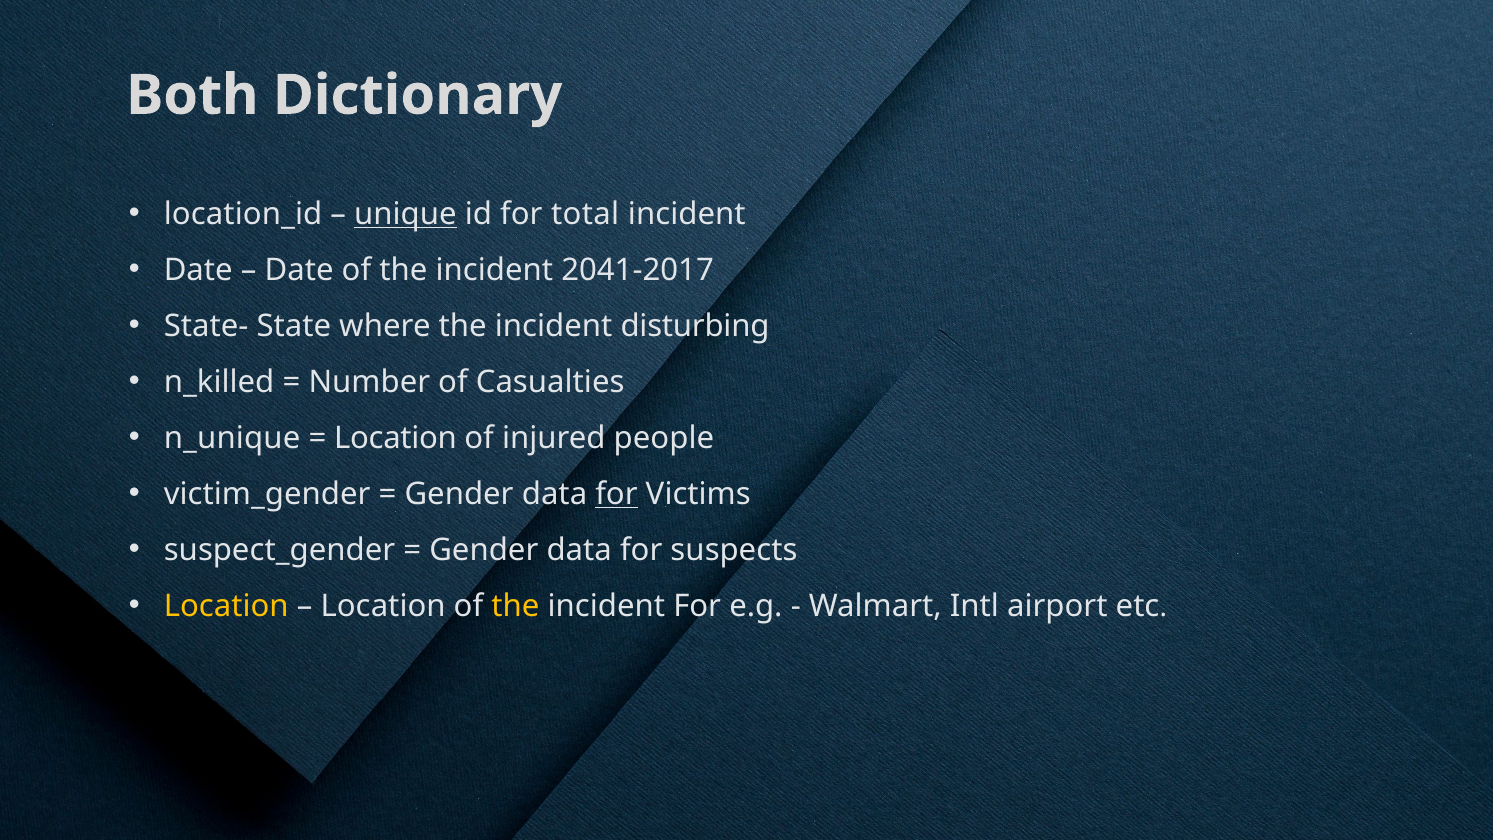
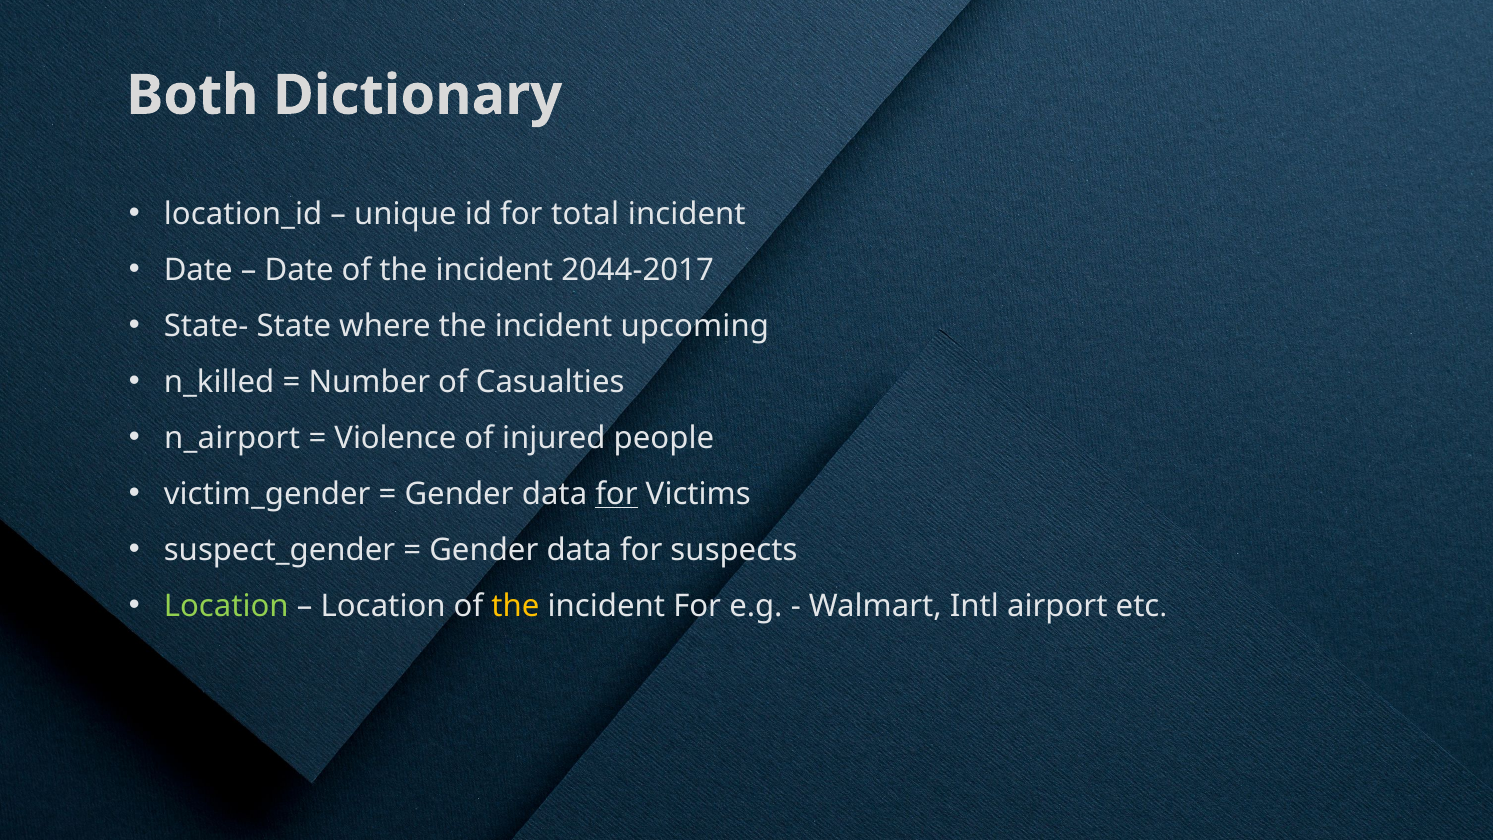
unique underline: present -> none
2041-2017: 2041-2017 -> 2044-2017
disturbing: disturbing -> upcoming
n_unique: n_unique -> n_airport
Location at (395, 438): Location -> Violence
Location at (226, 606) colour: yellow -> light green
